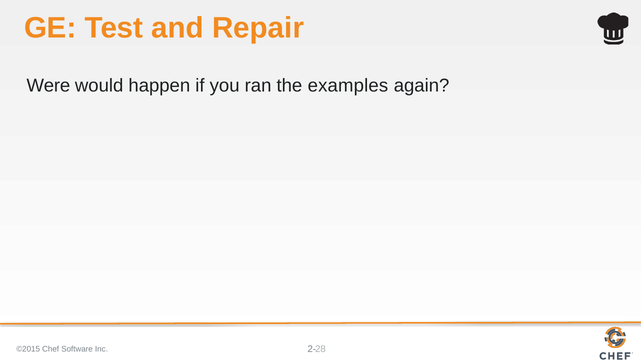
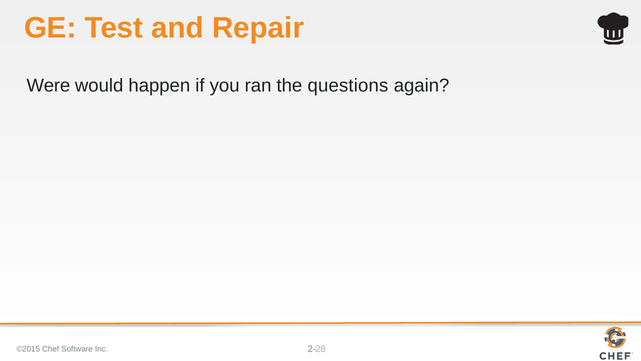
examples: examples -> questions
